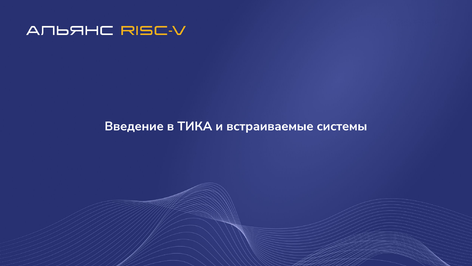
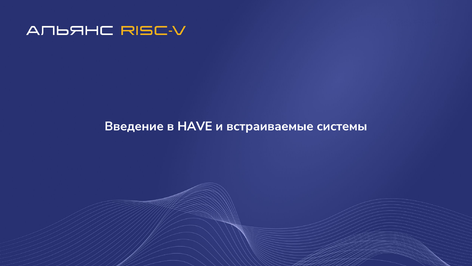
ТИКА: ТИКА -> HAVE
